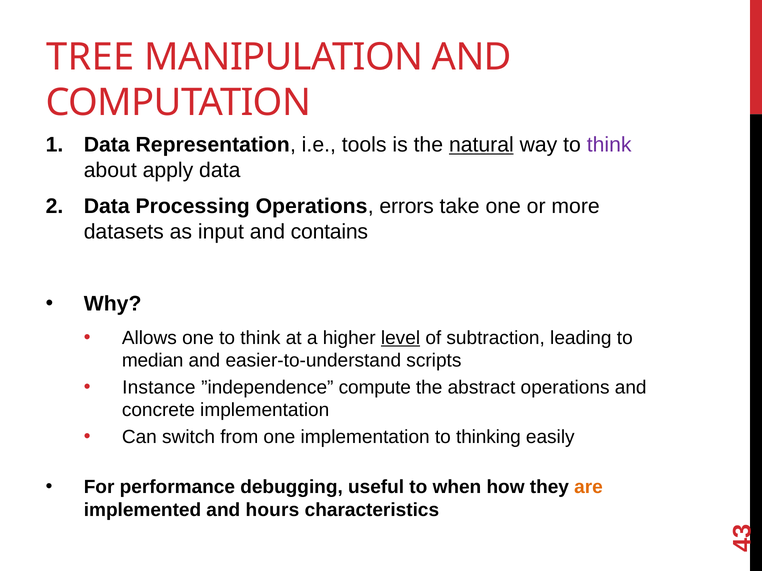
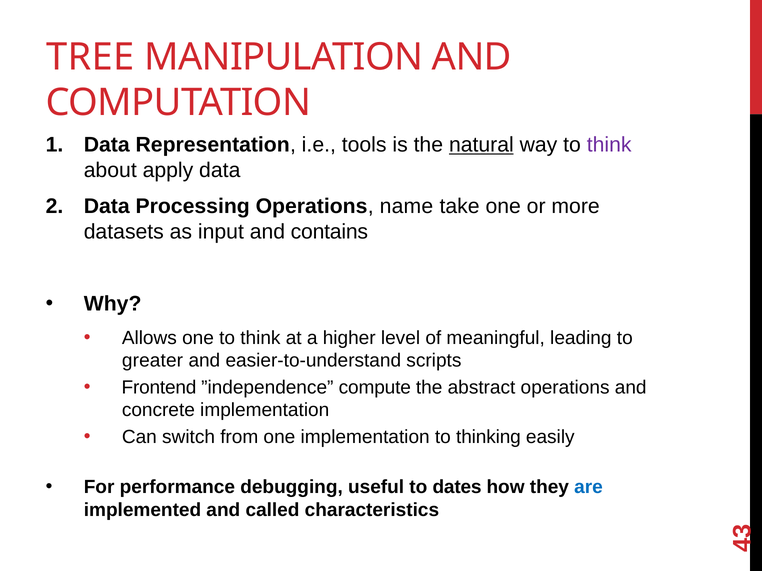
errors: errors -> name
level underline: present -> none
subtraction: subtraction -> meaningful
median: median -> greater
Instance: Instance -> Frontend
when: when -> dates
are colour: orange -> blue
hours: hours -> called
